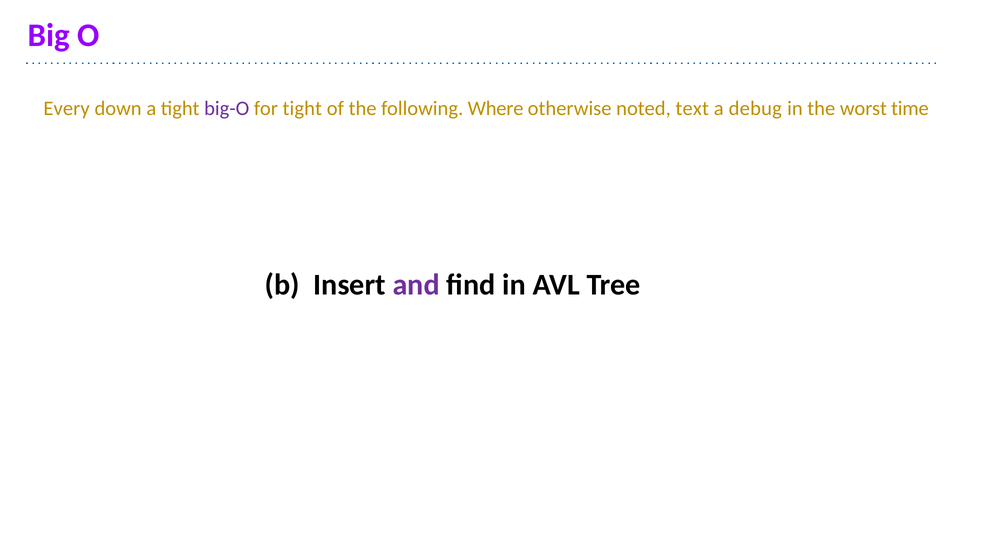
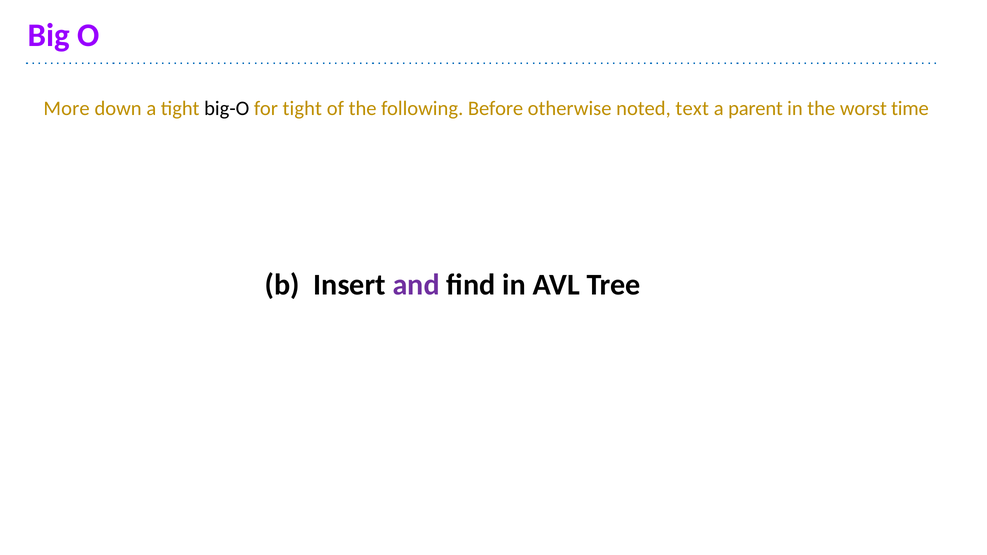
Every: Every -> More
big-O colour: purple -> black
Where: Where -> Before
debug: debug -> parent
